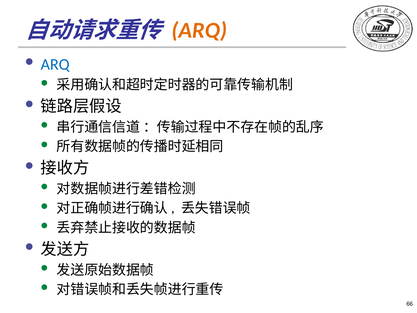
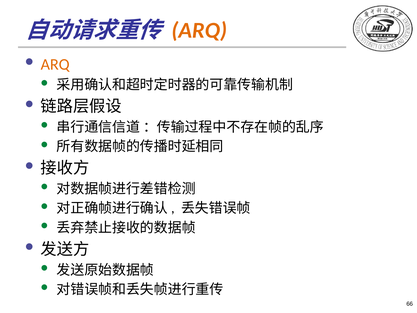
ARQ at (55, 64) colour: blue -> orange
